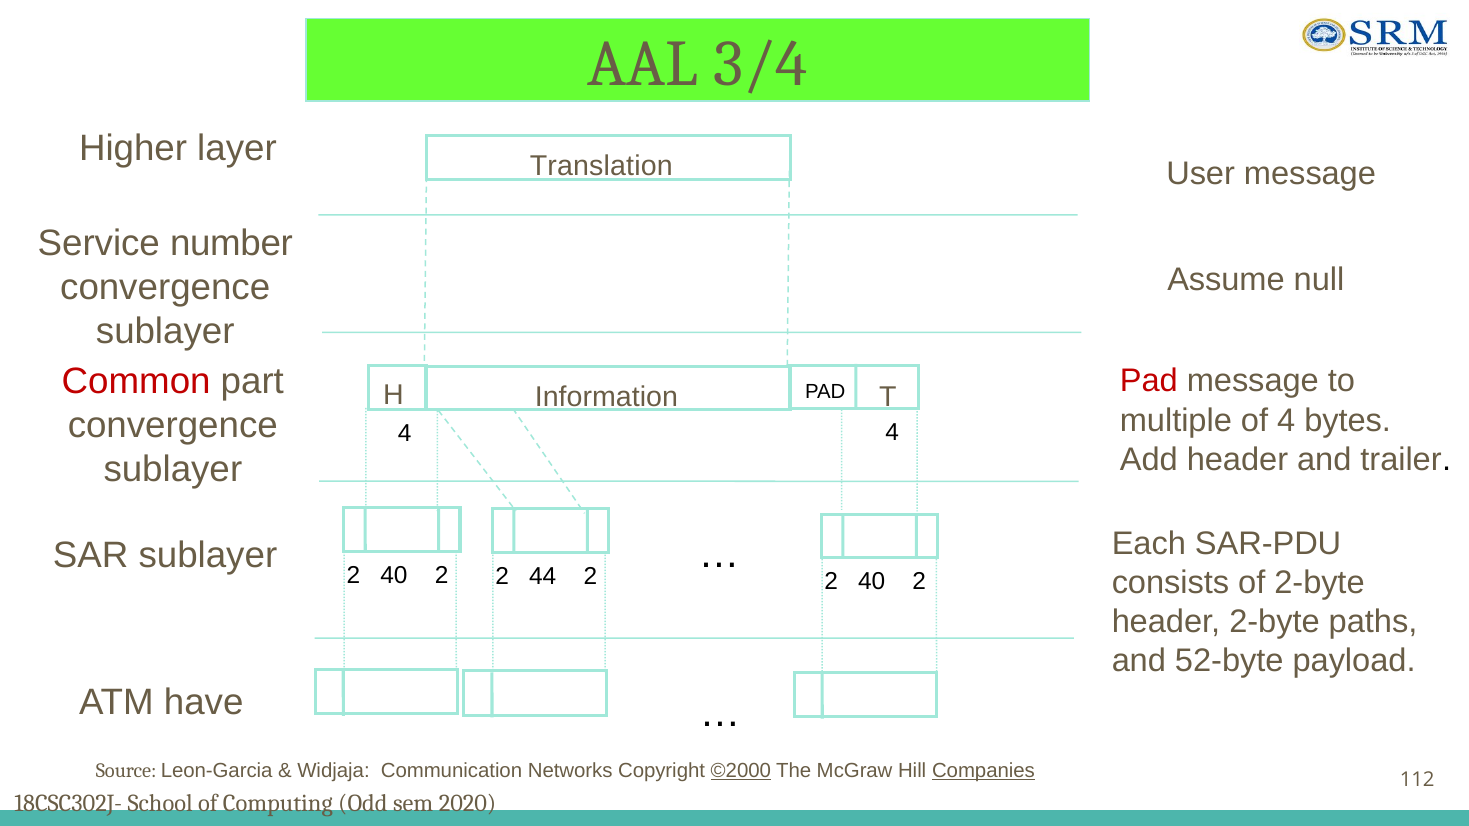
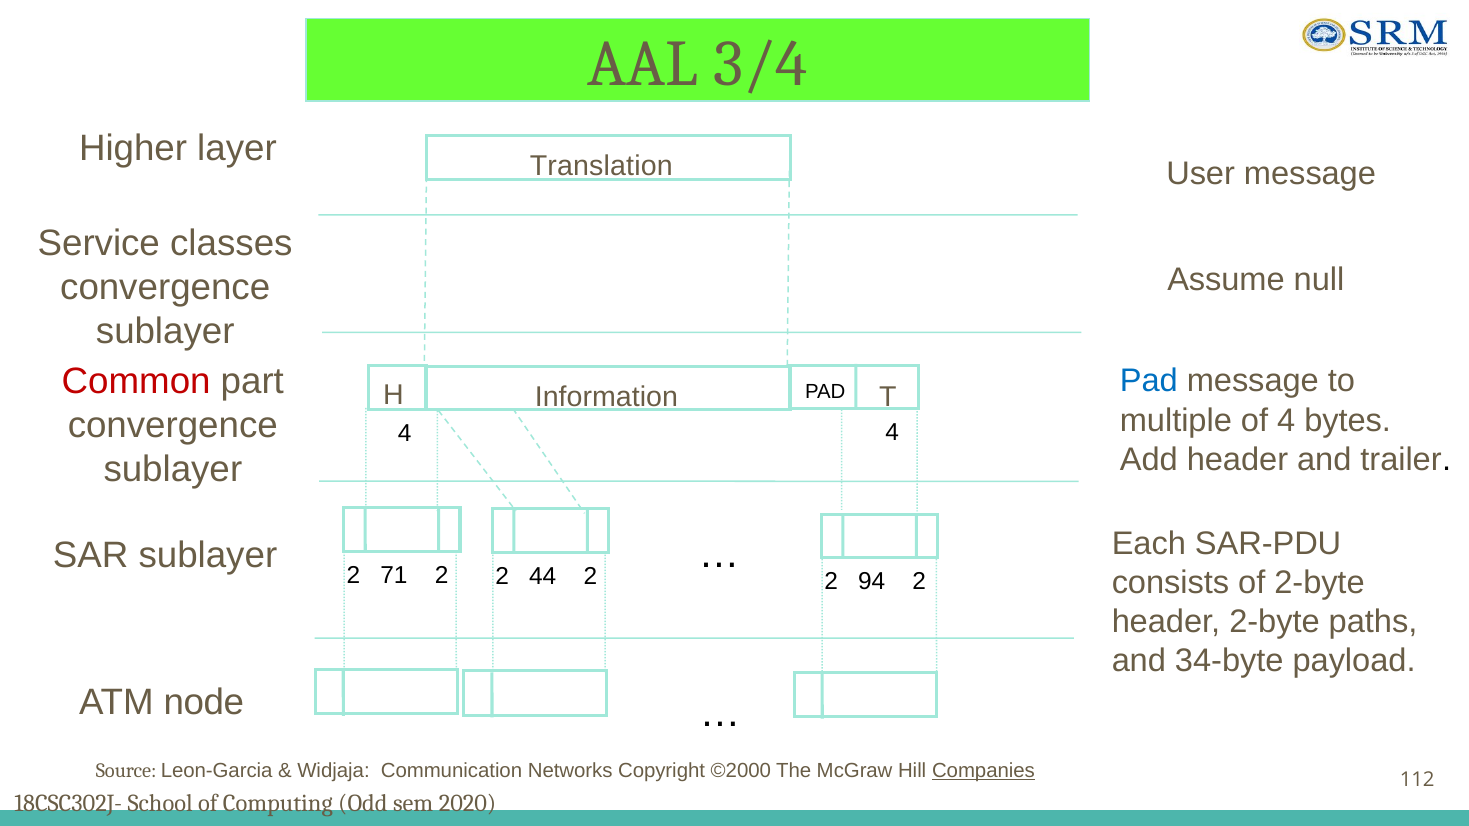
number: number -> classes
Pad at (1149, 381) colour: red -> blue
40 at (394, 575): 40 -> 71
2 2 40: 40 -> 94
52-byte: 52-byte -> 34-byte
have: have -> node
©2000 underline: present -> none
